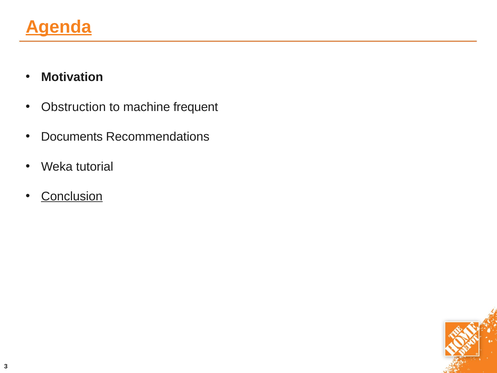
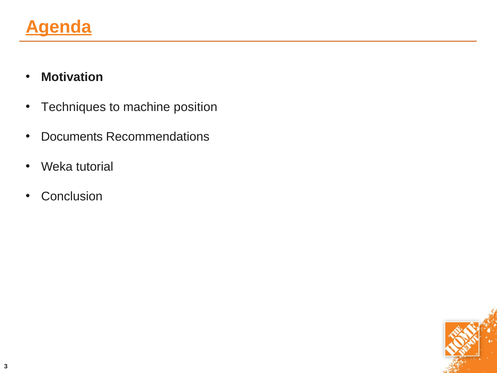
Obstruction: Obstruction -> Techniques
frequent: frequent -> position
Conclusion underline: present -> none
